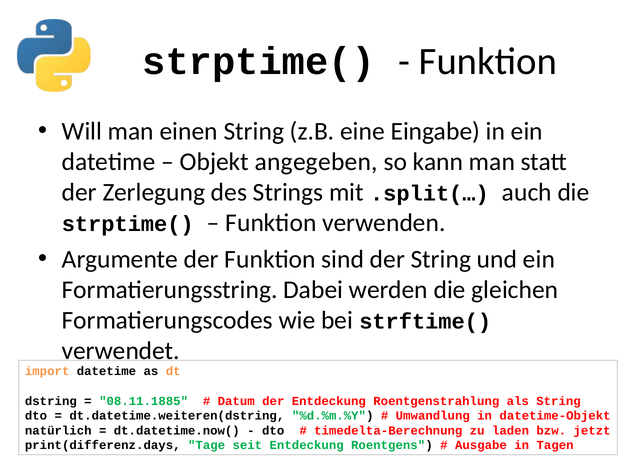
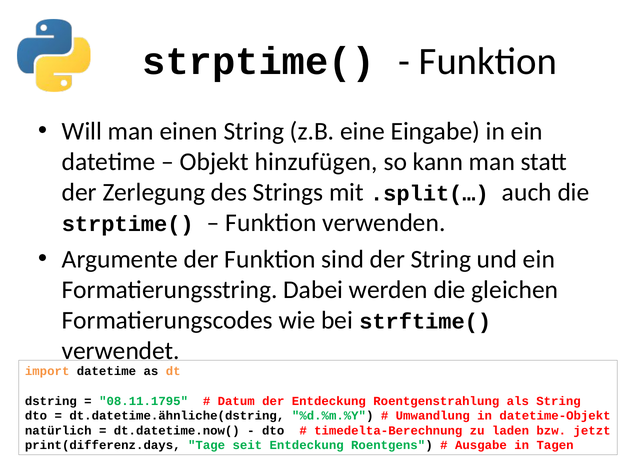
angegeben: angegeben -> hinzufügen
08.11.1885: 08.11.1885 -> 08.11.1795
dt.datetime.weiteren(dstring: dt.datetime.weiteren(dstring -> dt.datetime.ähnliche(dstring
